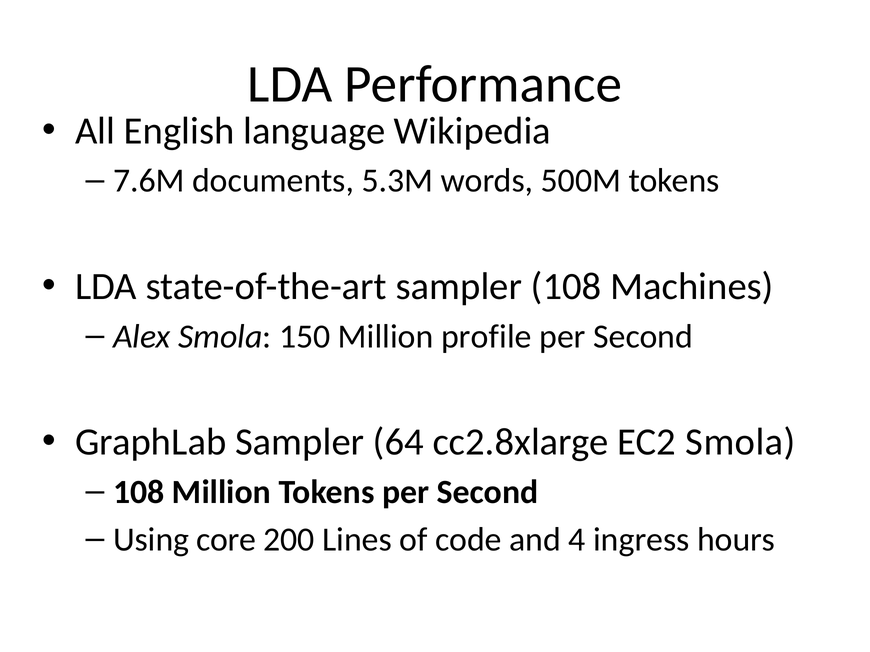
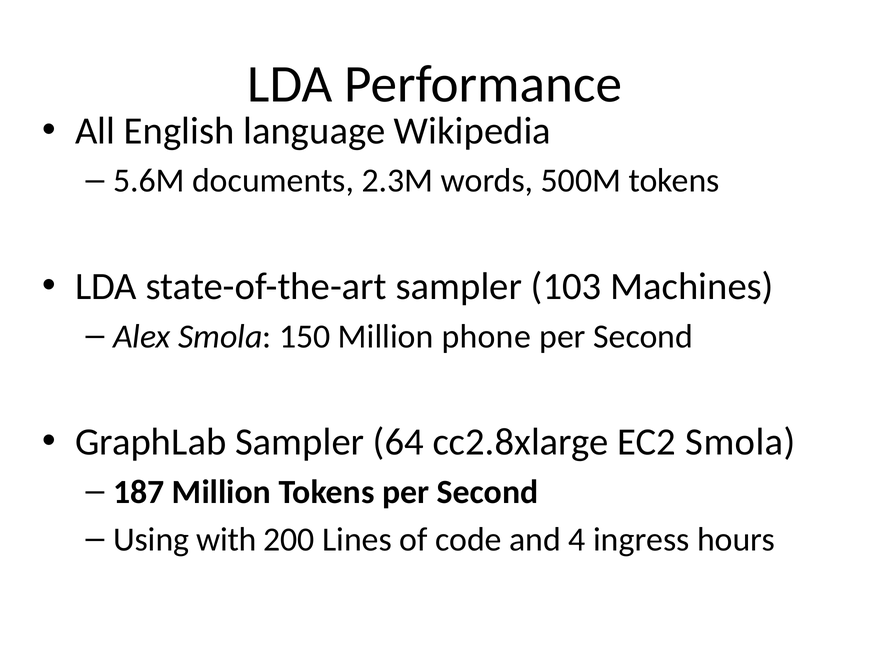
7.6M: 7.6M -> 5.6M
5.3M: 5.3M -> 2.3M
sampler 108: 108 -> 103
profile: profile -> phone
108 at (139, 492): 108 -> 187
core: core -> with
